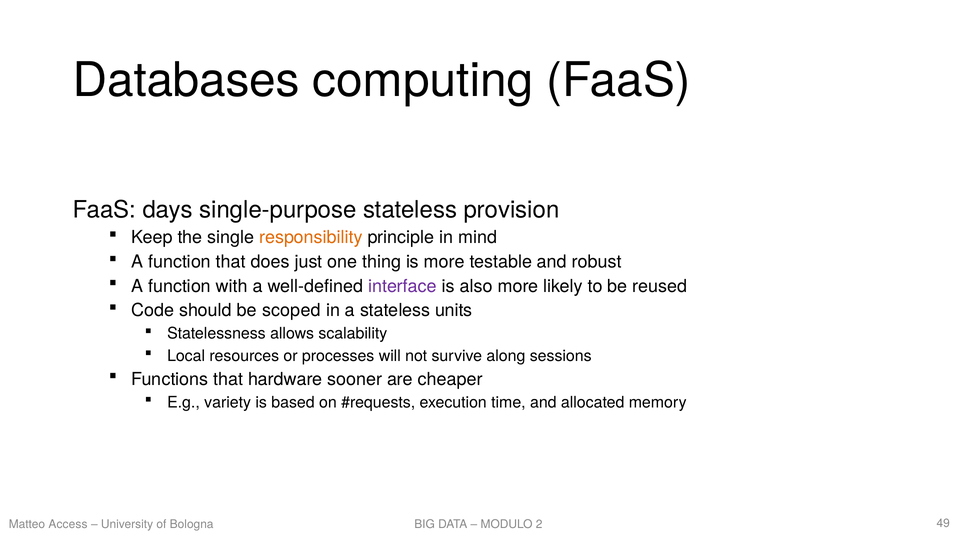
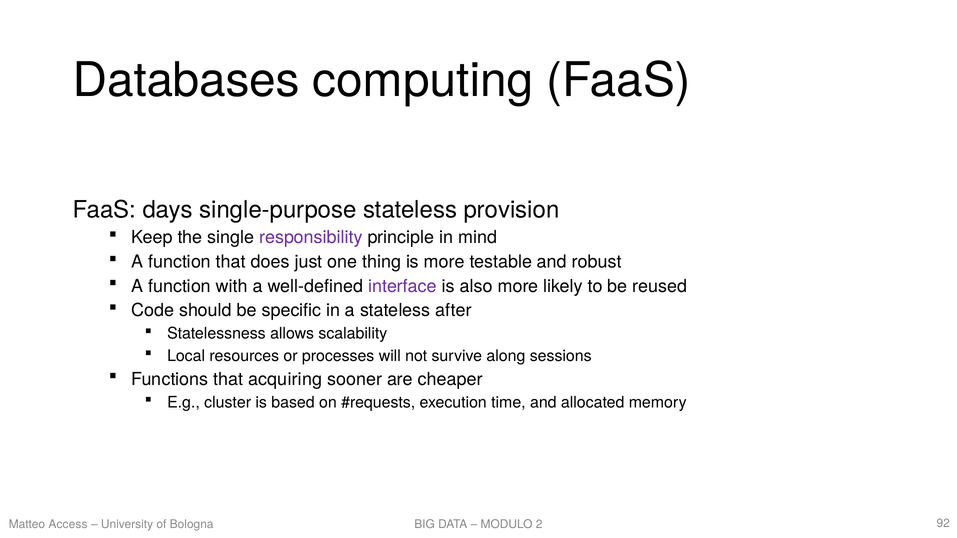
responsibility colour: orange -> purple
scoped: scoped -> specific
units: units -> after
hardware: hardware -> acquiring
variety: variety -> cluster
49: 49 -> 92
